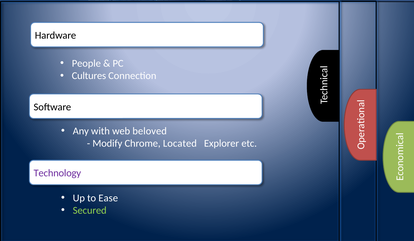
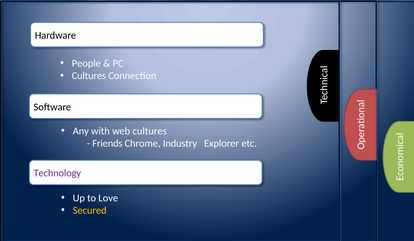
web beloved: beloved -> cultures
Modify: Modify -> Friends
Located: Located -> Industry
Ease: Ease -> Love
Secured colour: light green -> yellow
